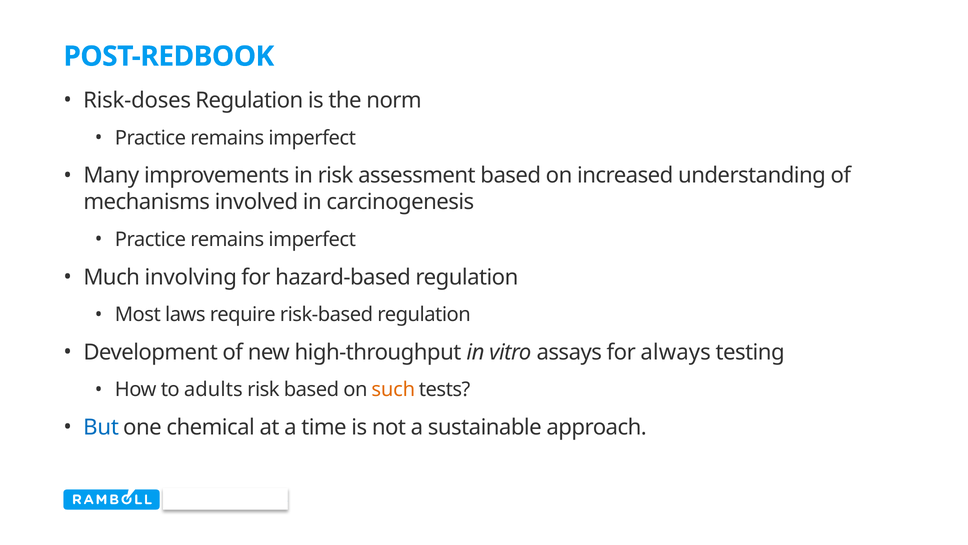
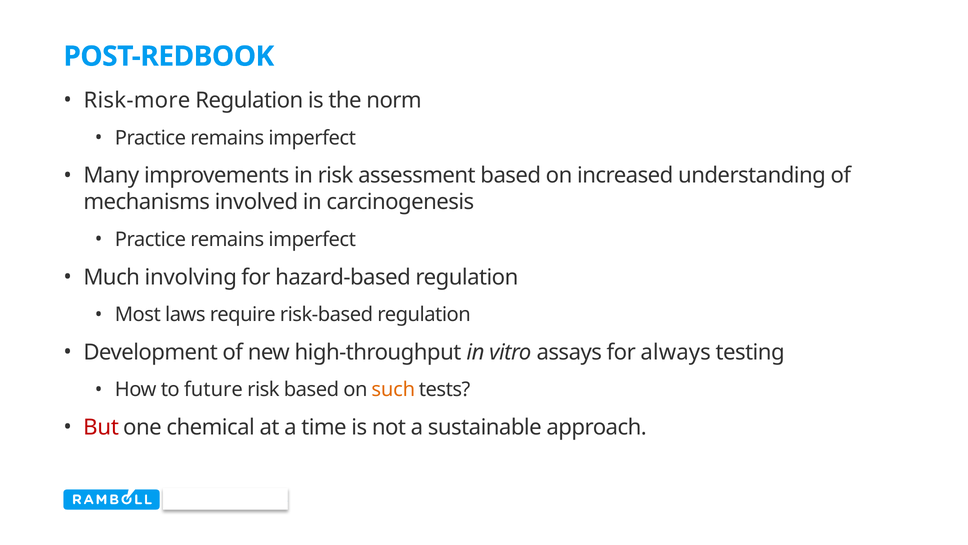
Risk-doses: Risk-doses -> Risk-more
adults: adults -> future
But colour: blue -> red
